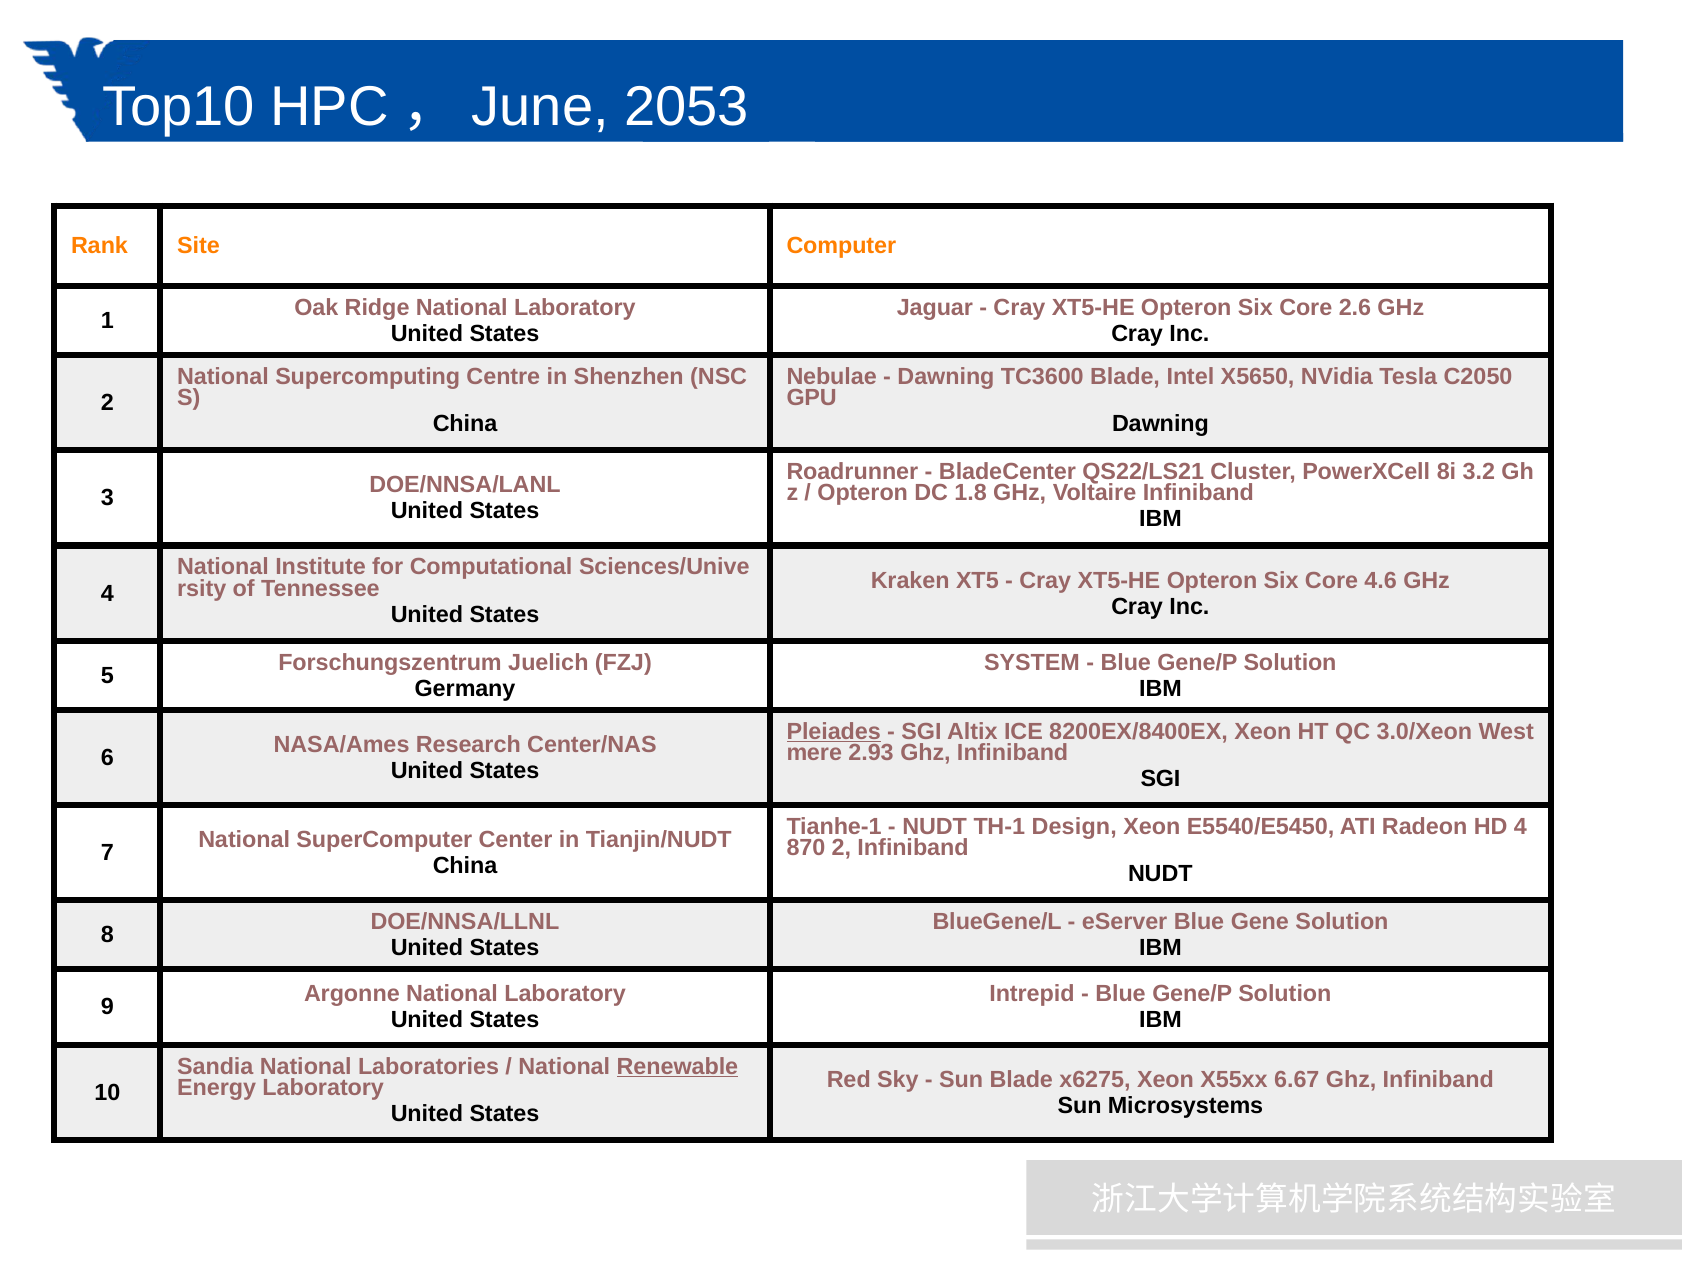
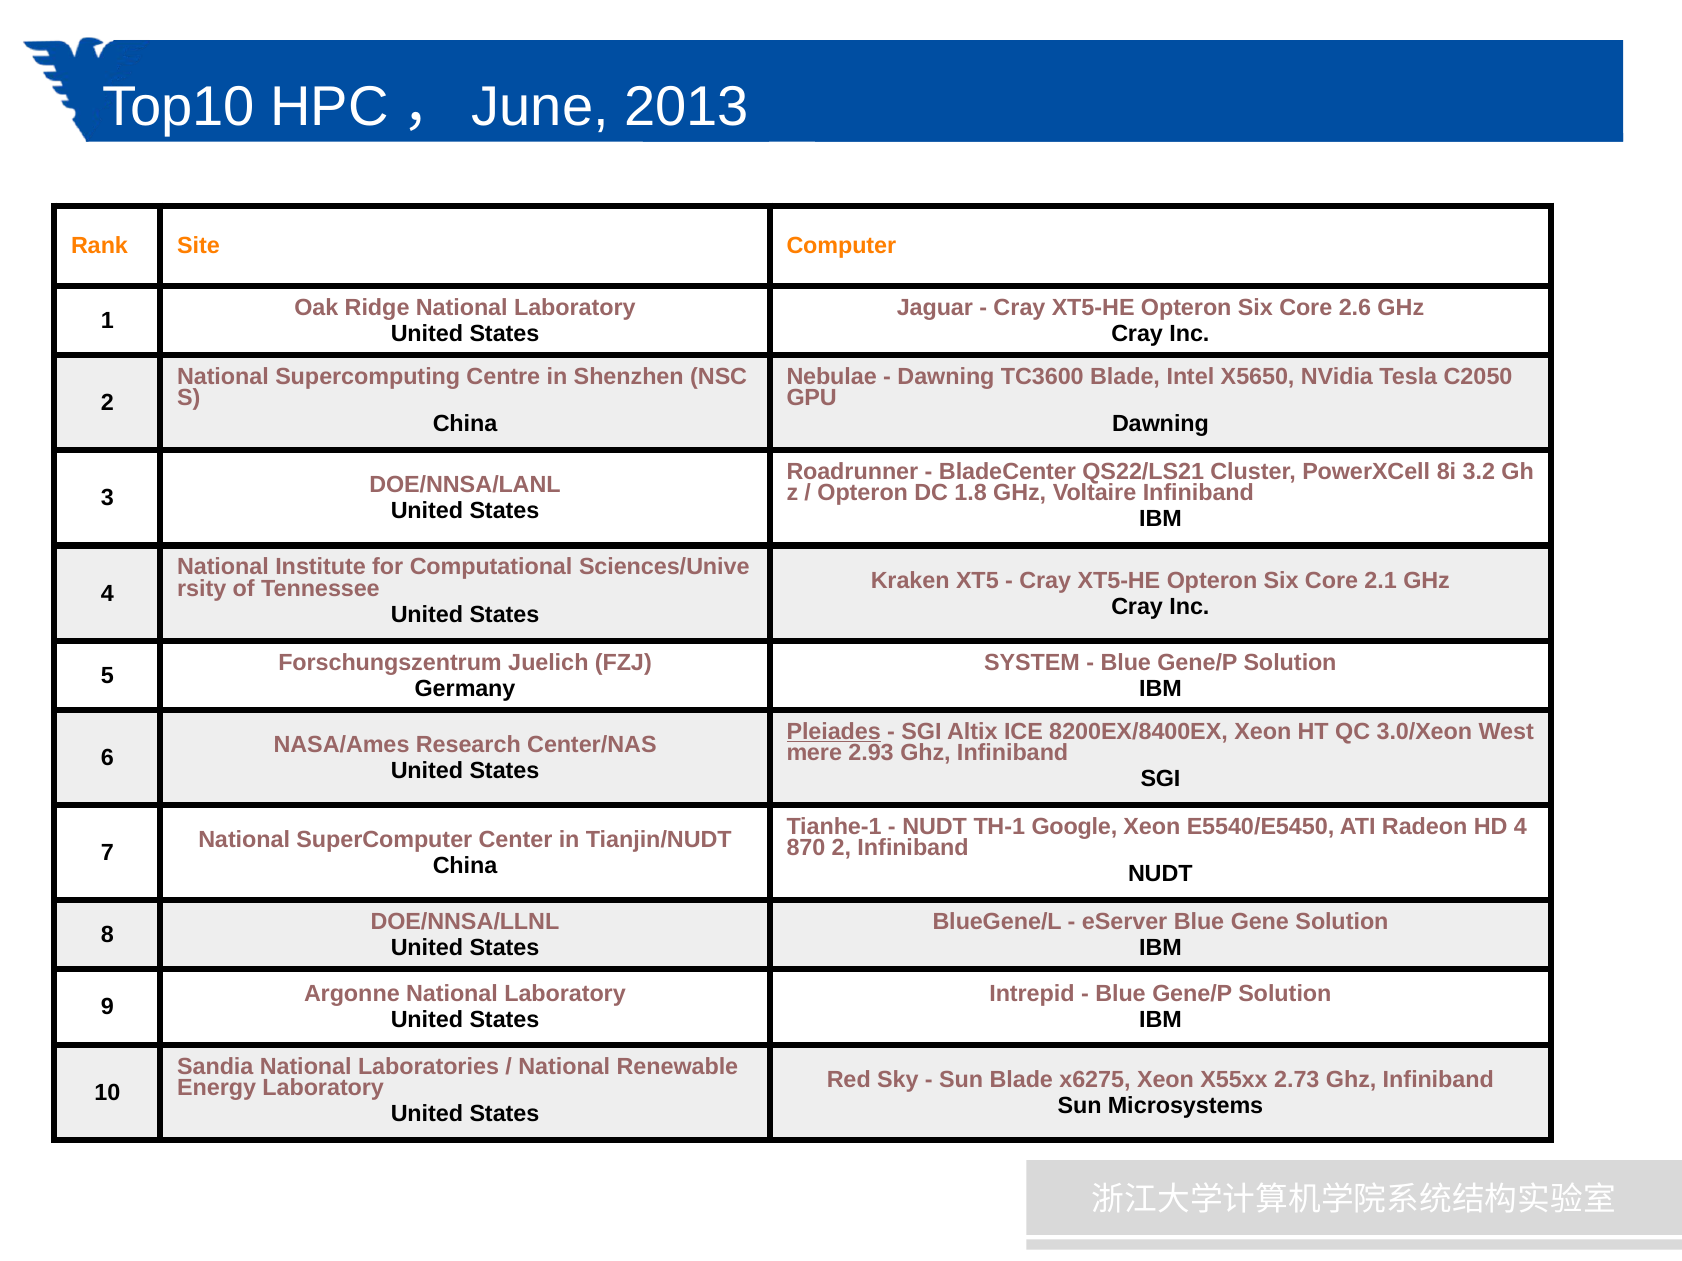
2053: 2053 -> 2013
4.6: 4.6 -> 2.1
Design: Design -> Google
Renewable underline: present -> none
6.67: 6.67 -> 2.73
